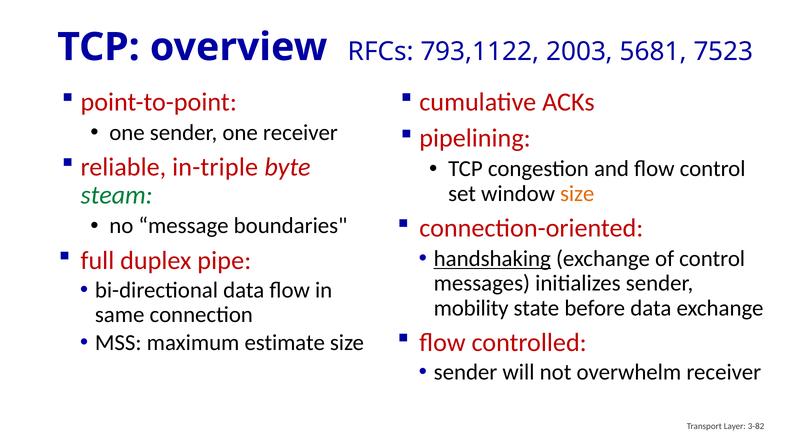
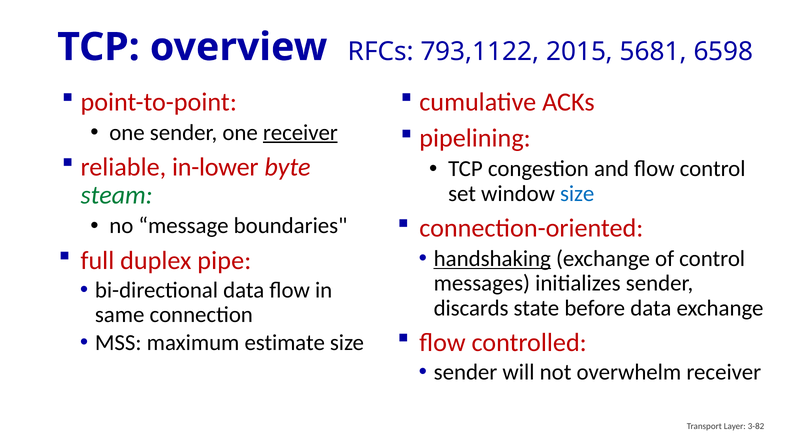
2003: 2003 -> 2015
7523: 7523 -> 6598
receiver at (300, 133) underline: none -> present
in-triple: in-triple -> in-lower
size at (577, 194) colour: orange -> blue
mobility: mobility -> discards
